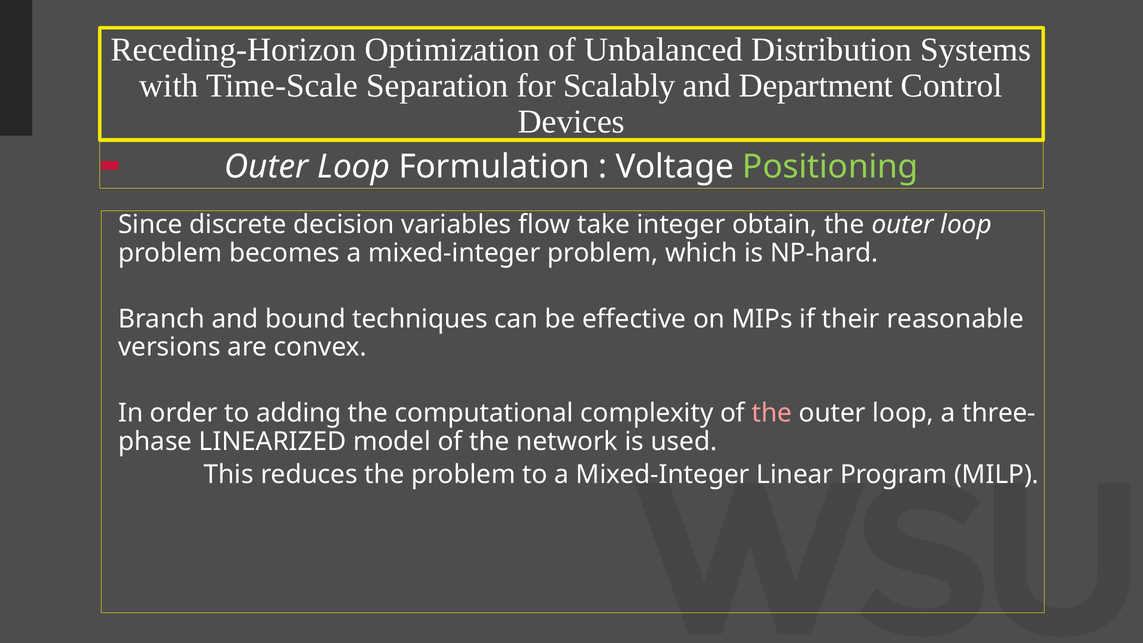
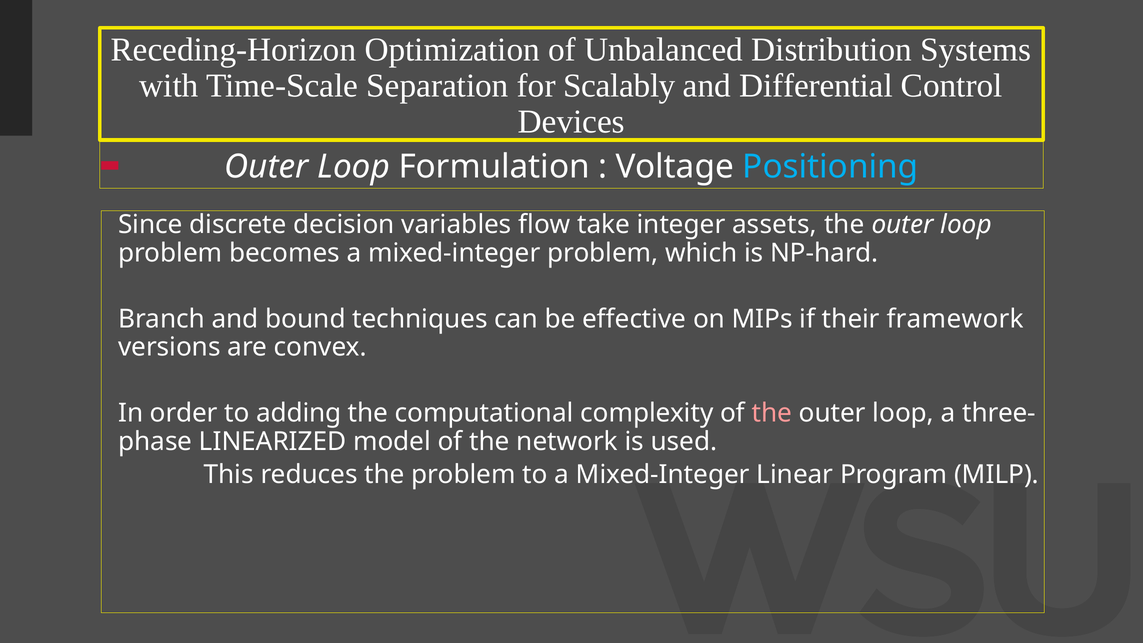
Department: Department -> Differential
Positioning colour: light green -> light blue
obtain: obtain -> assets
reasonable: reasonable -> framework
